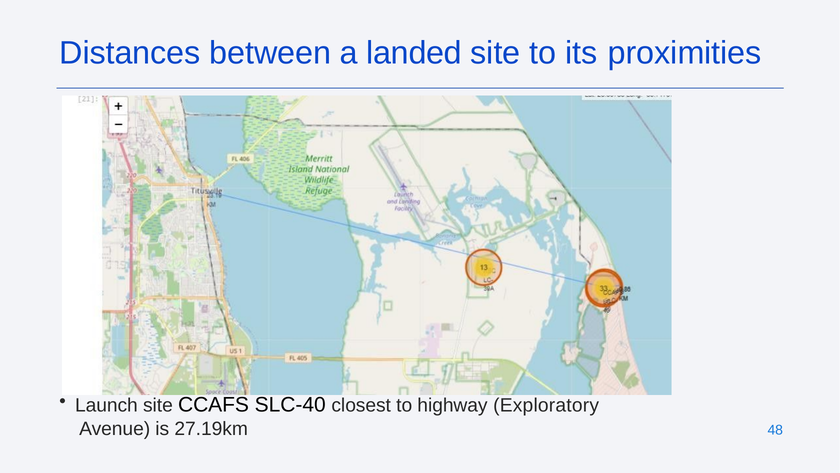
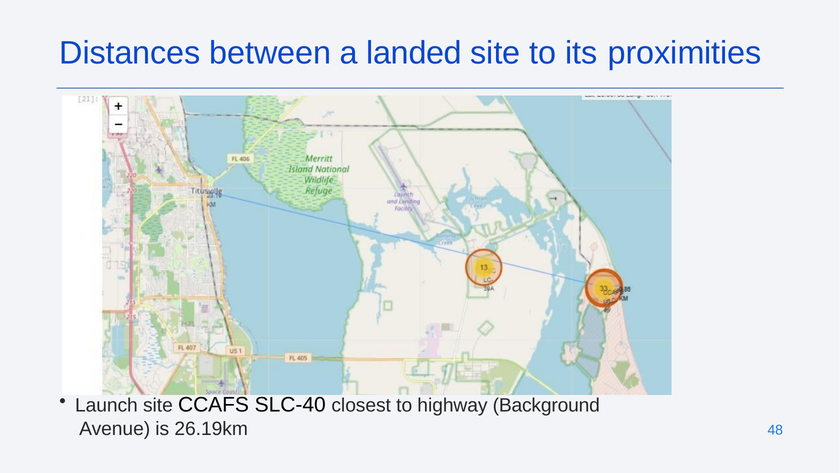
Exploratory: Exploratory -> Background
27.19km: 27.19km -> 26.19km
